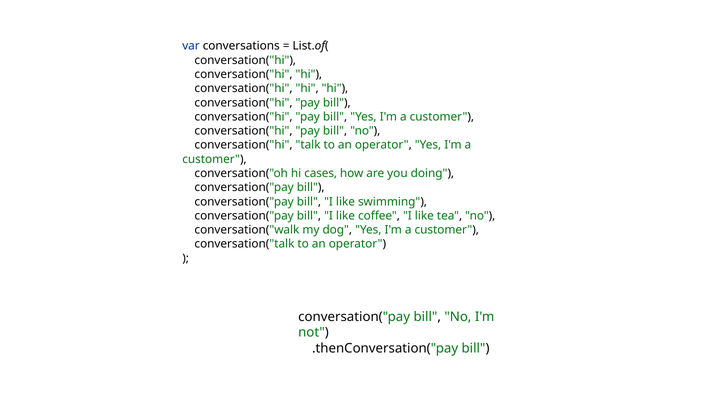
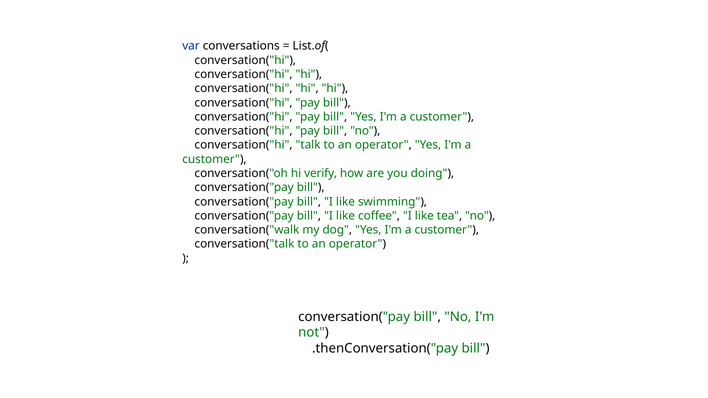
cases: cases -> verify
